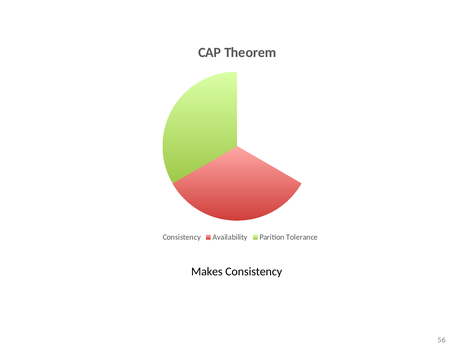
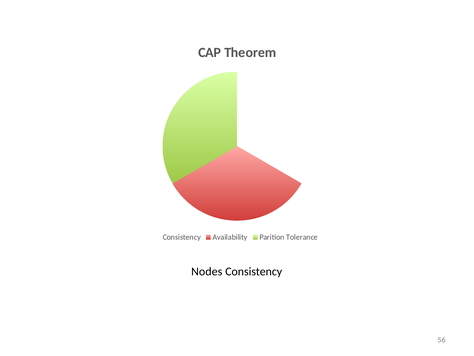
Makes: Makes -> Nodes
